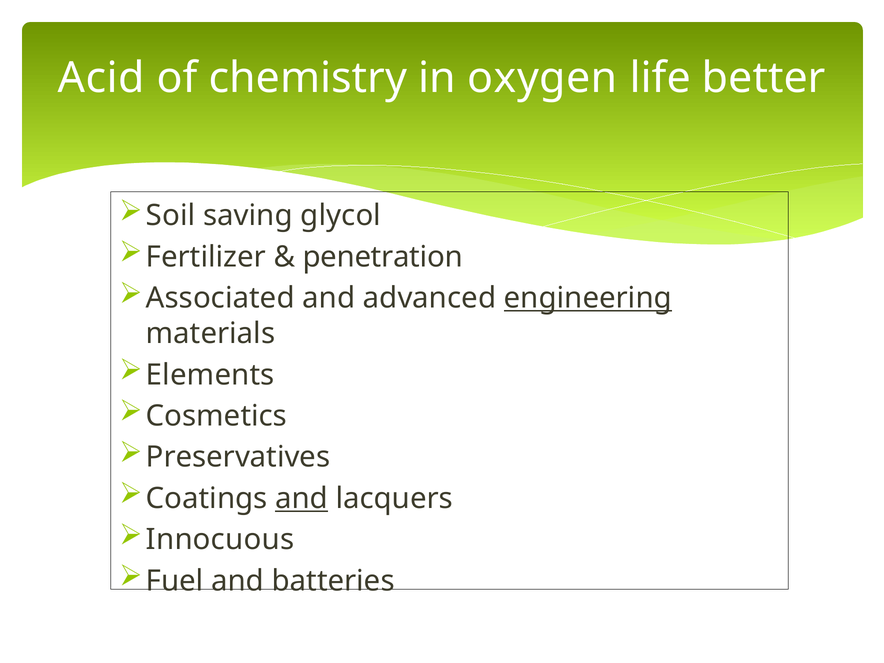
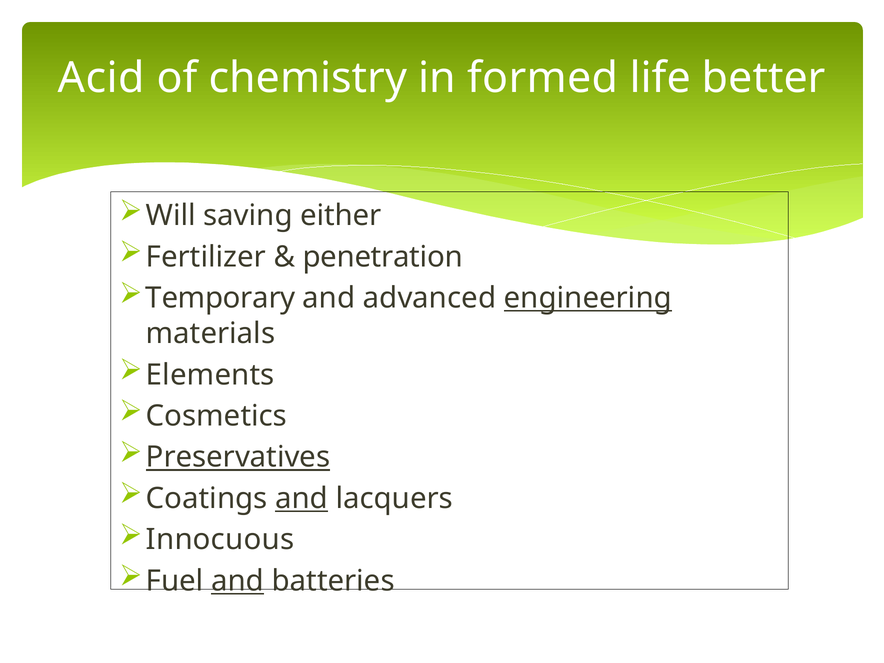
oxygen: oxygen -> formed
Soil: Soil -> Will
glycol: glycol -> either
Associated: Associated -> Temporary
Preservatives underline: none -> present
and at (238, 581) underline: none -> present
